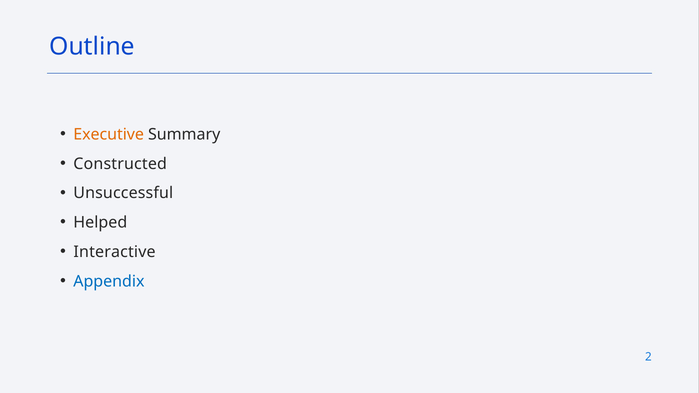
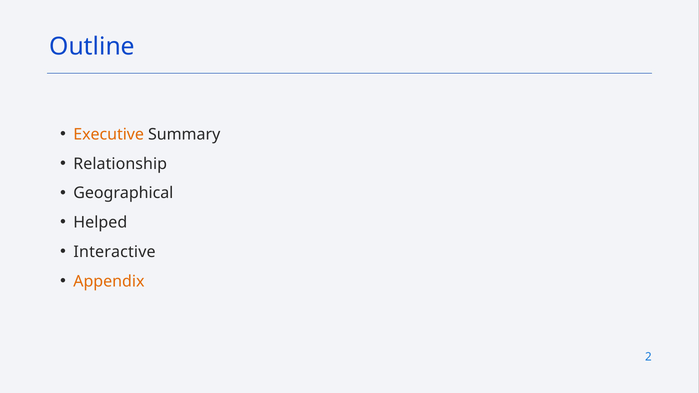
Constructed: Constructed -> Relationship
Unsuccessful: Unsuccessful -> Geographical
Appendix colour: blue -> orange
